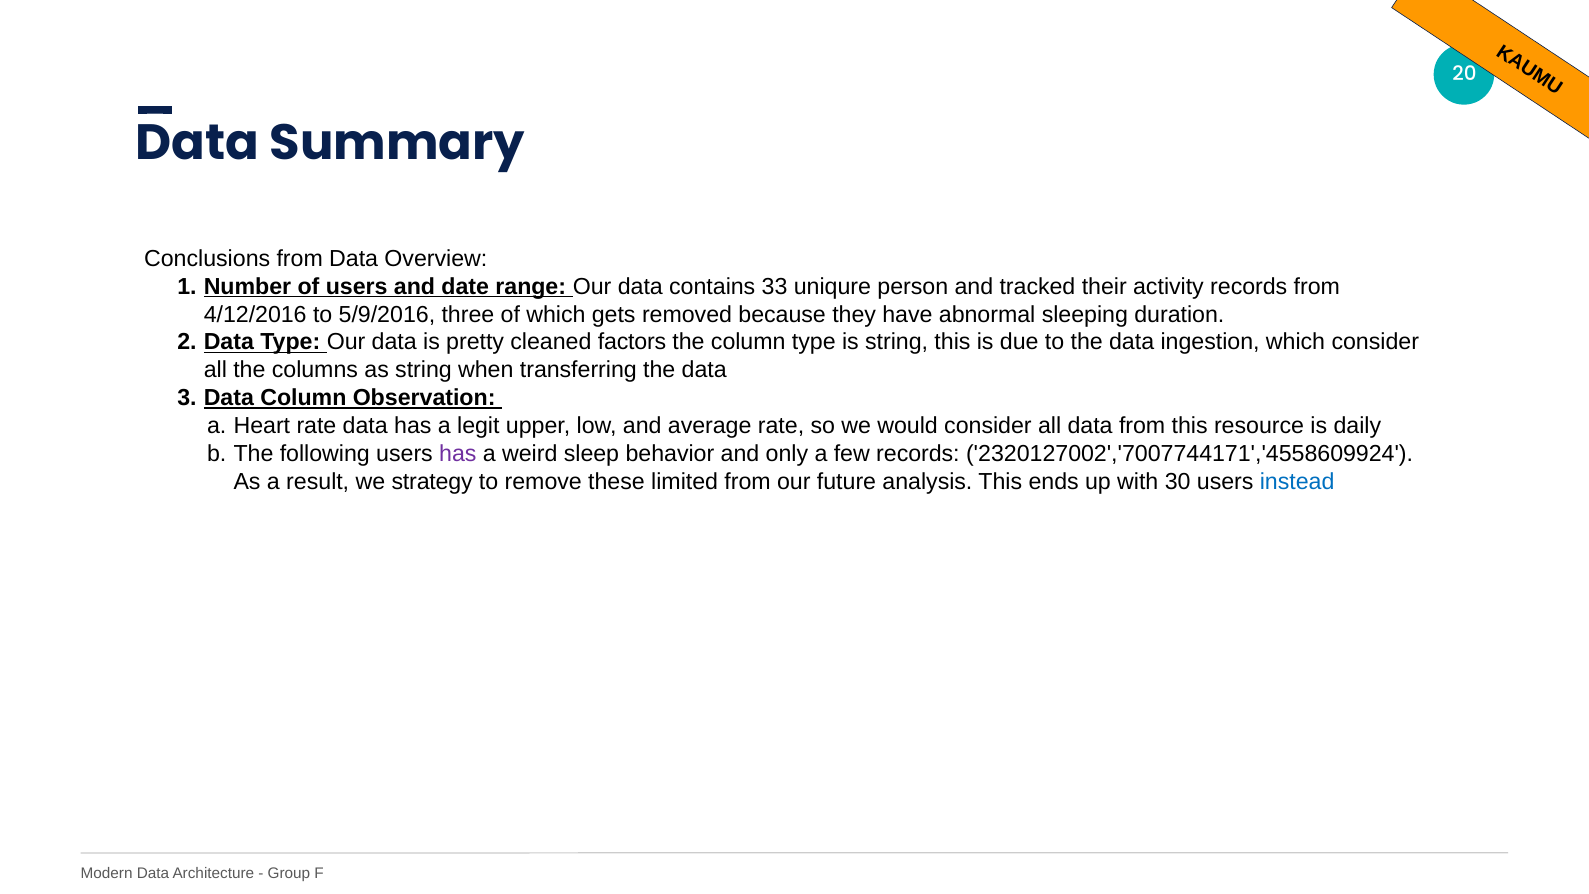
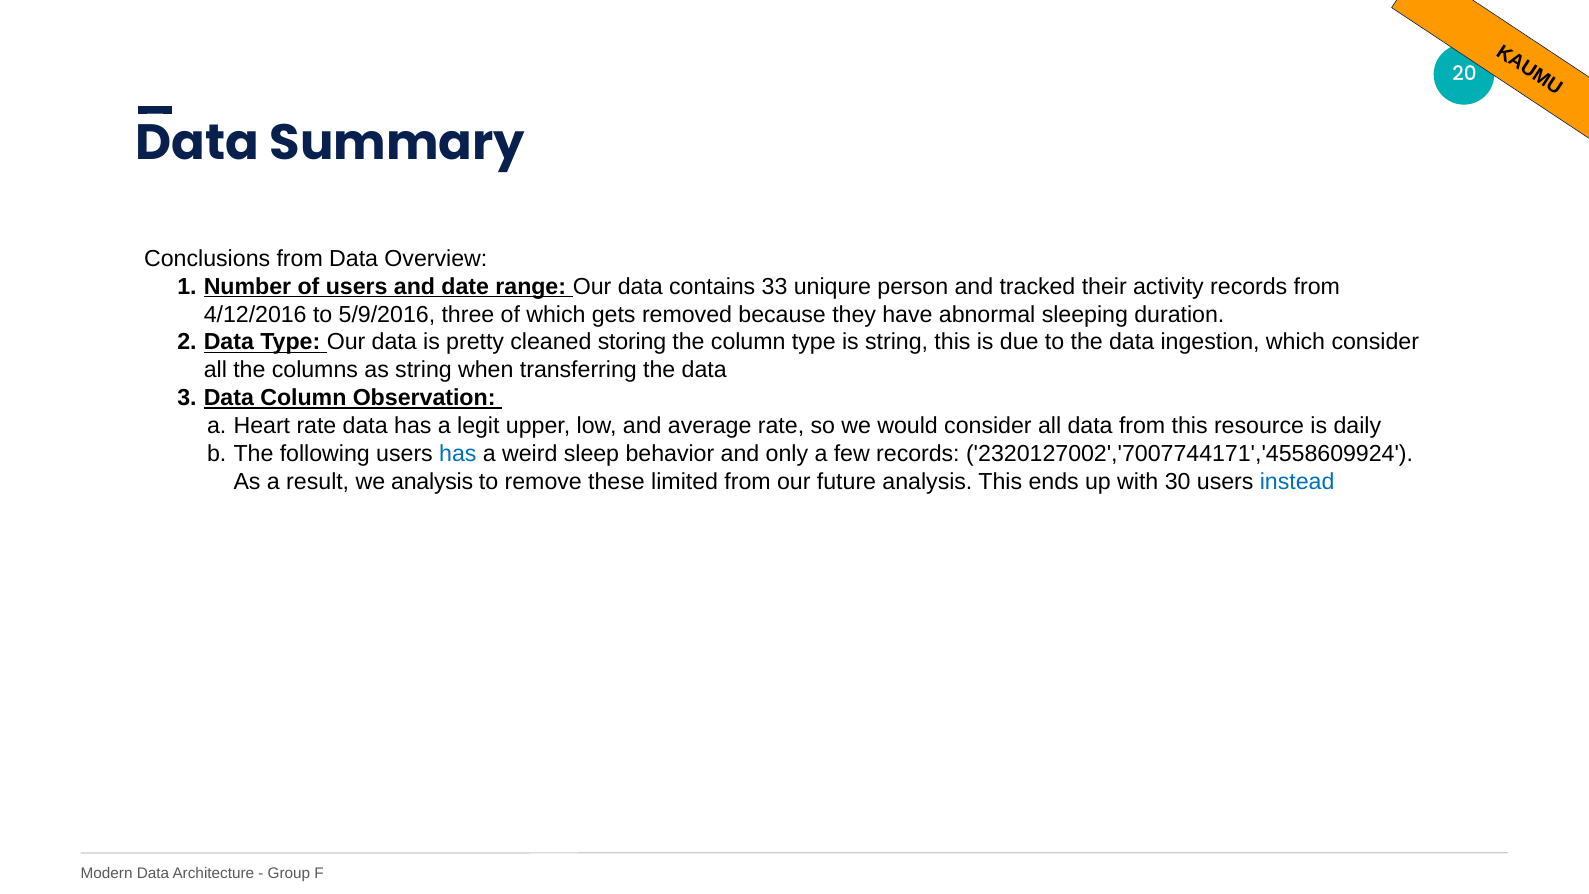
factors: factors -> storing
has at (458, 454) colour: purple -> blue
we strategy: strategy -> analysis
